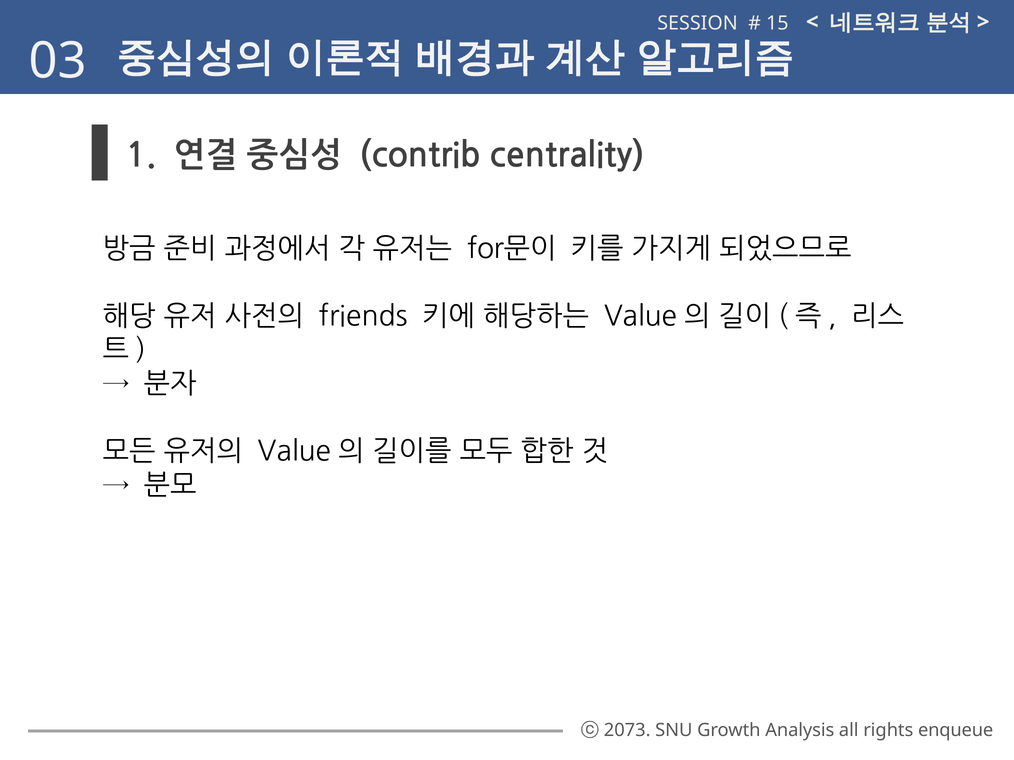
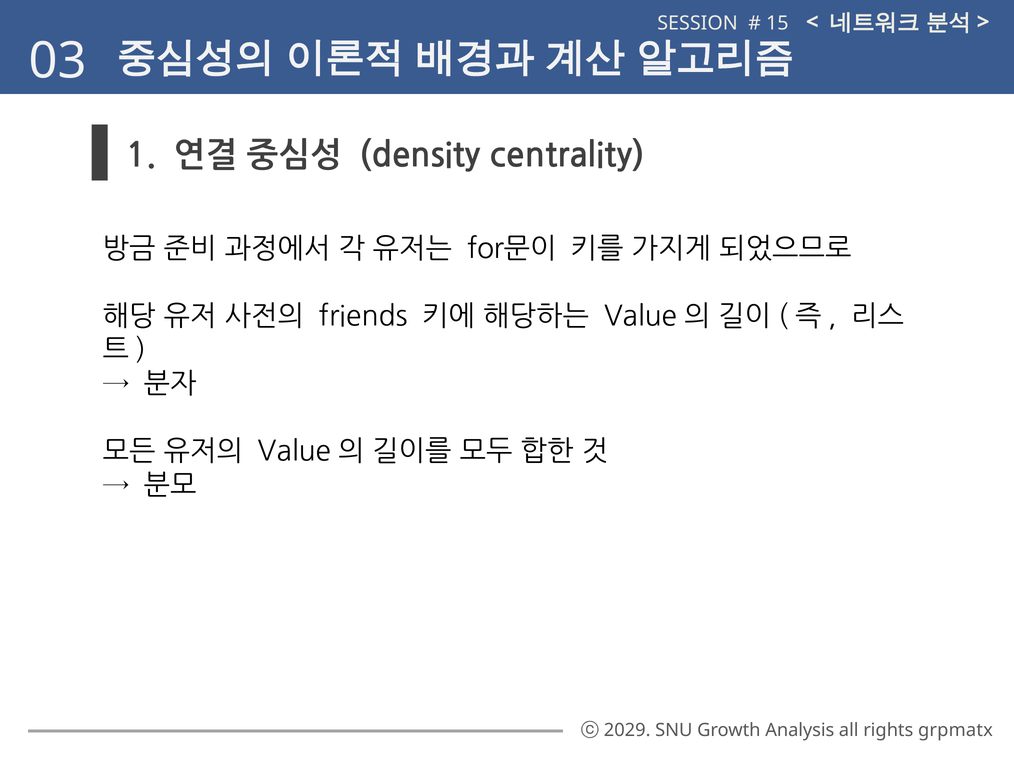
contrib: contrib -> density
2073: 2073 -> 2029
enqueue: enqueue -> grpmatx
